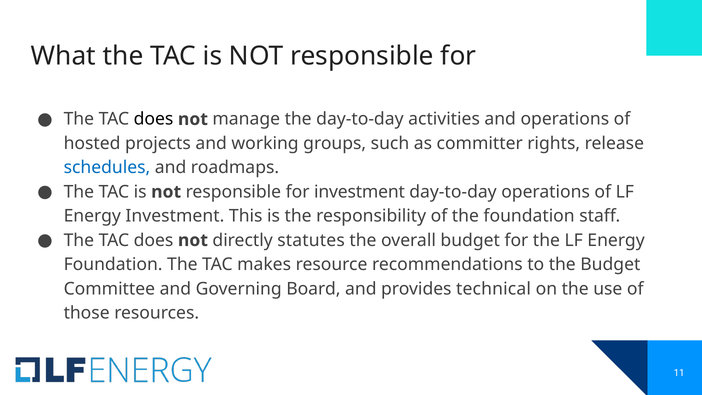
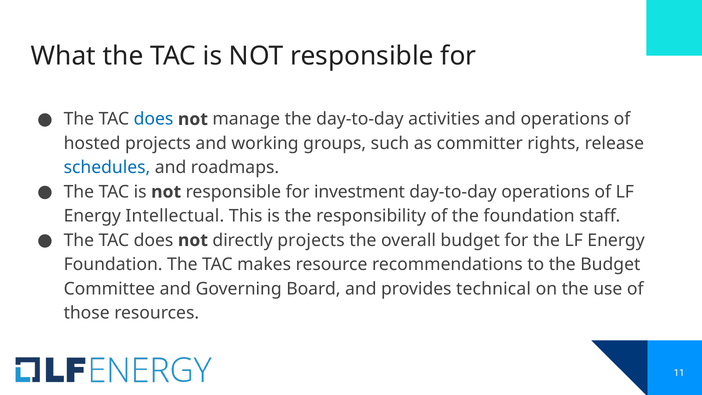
does at (154, 119) colour: black -> blue
Energy Investment: Investment -> Intellectual
directly statutes: statutes -> projects
